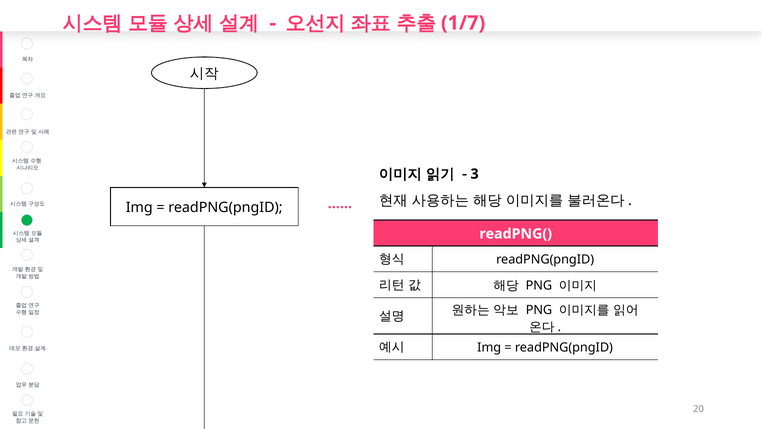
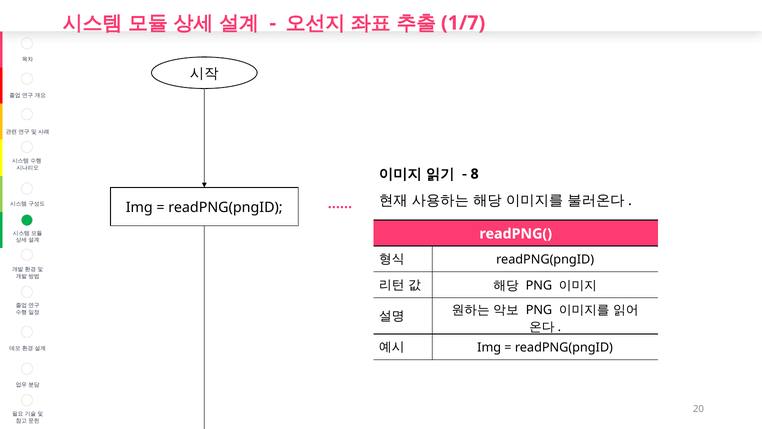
3: 3 -> 8
